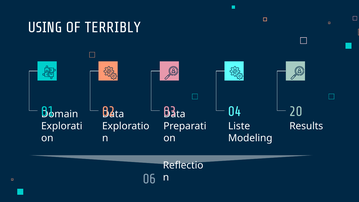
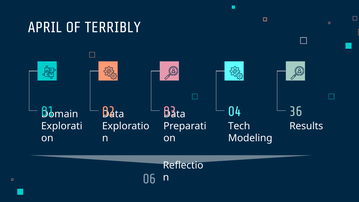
USING: USING -> APRIL
20: 20 -> 36
Liste: Liste -> Tech
